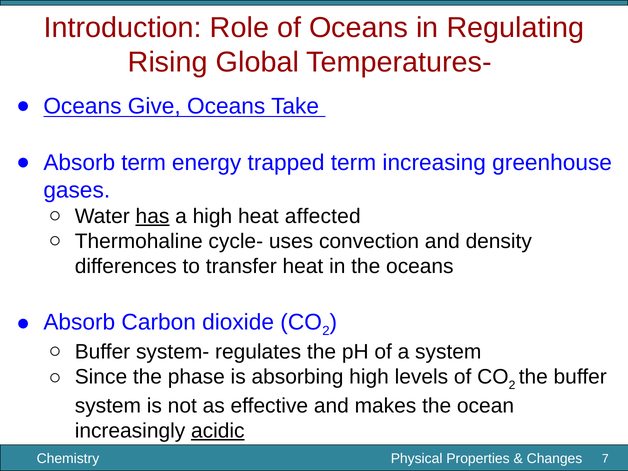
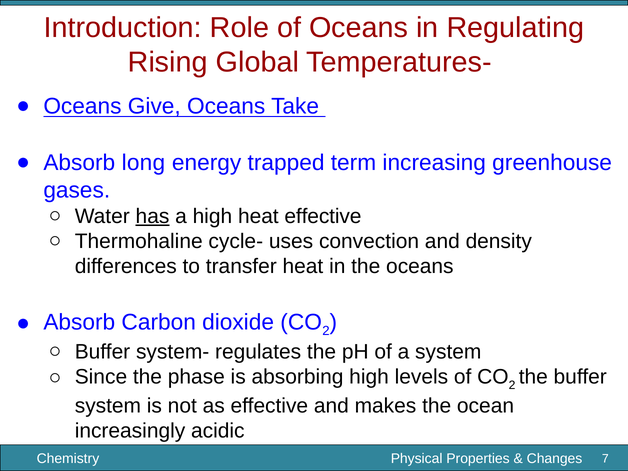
Absorb term: term -> long
heat affected: affected -> effective
acidic underline: present -> none
